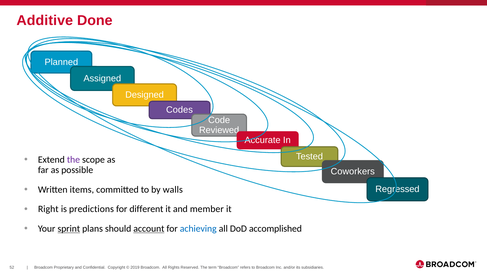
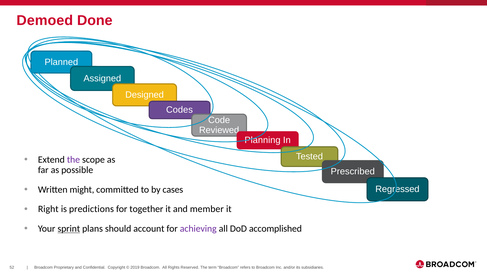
Additive: Additive -> Demoed
Accurate: Accurate -> Planning
Coworkers: Coworkers -> Prescribed
items: items -> might
walls: walls -> cases
different: different -> together
account underline: present -> none
achieving colour: blue -> purple
